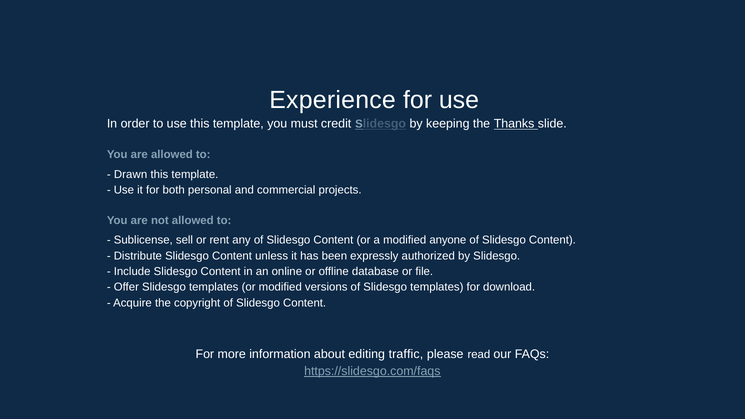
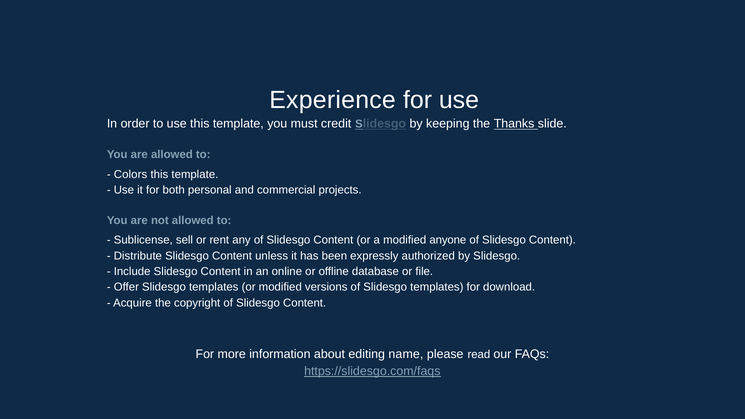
Drawn: Drawn -> Colors
traffic: traffic -> name
